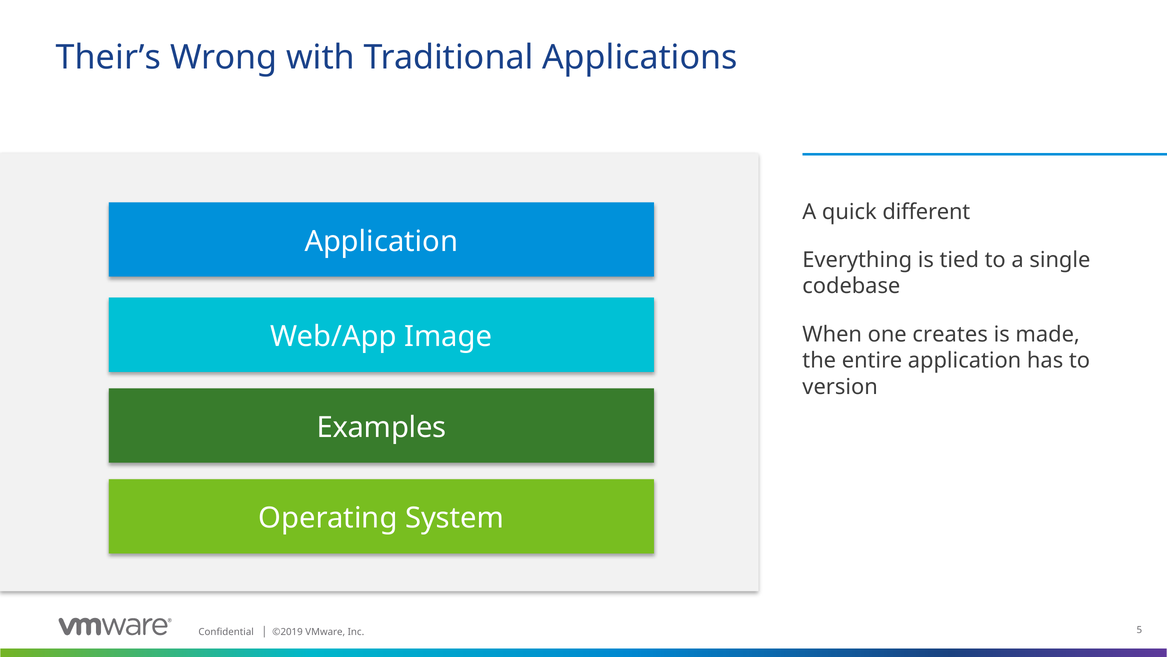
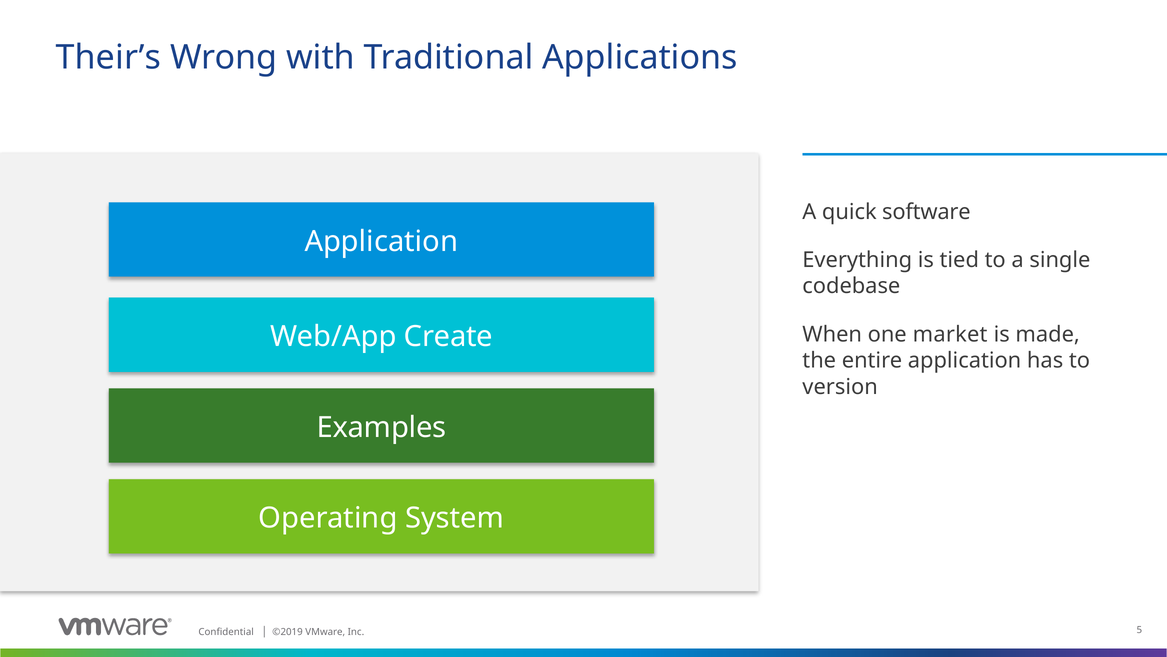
different: different -> software
creates: creates -> market
Image: Image -> Create
